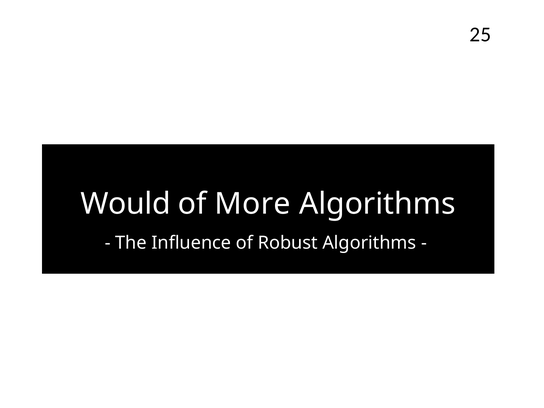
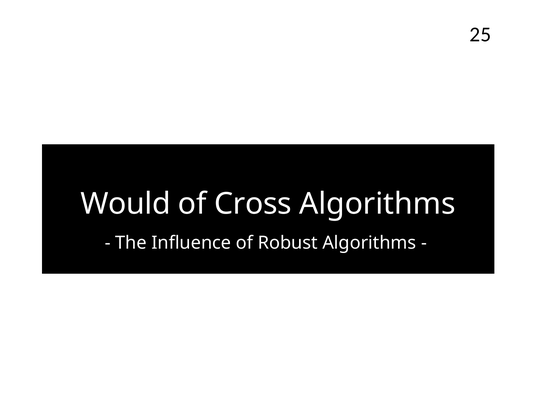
More: More -> Cross
